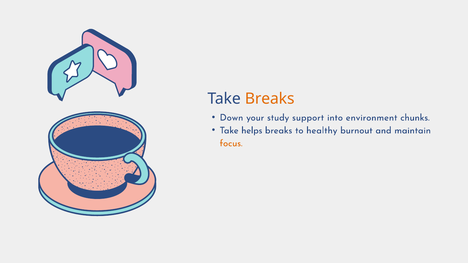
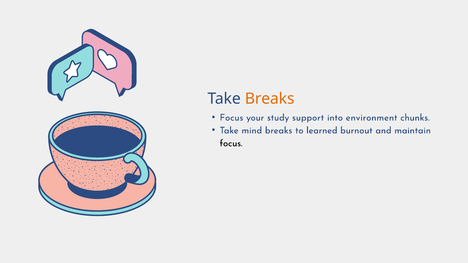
Down at (231, 118): Down -> Focus
helps: helps -> mind
healthy: healthy -> learned
focus at (231, 143) colour: orange -> black
